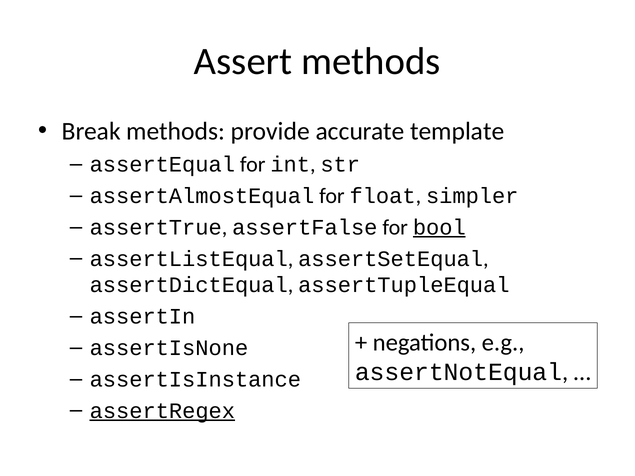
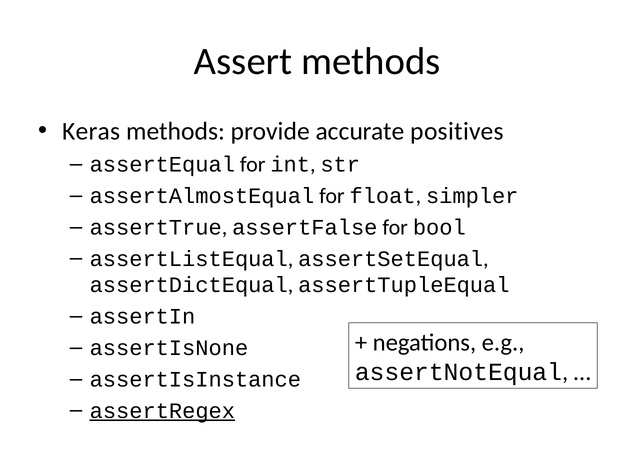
Break: Break -> Keras
template: template -> positives
bool underline: present -> none
